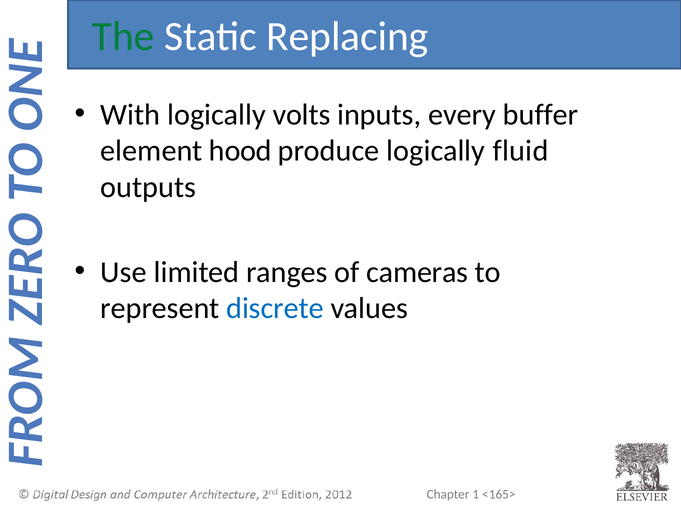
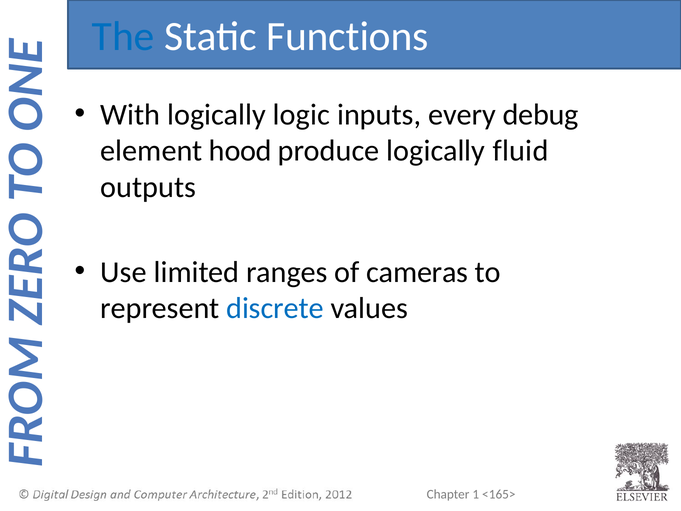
The colour: green -> blue
Replacing: Replacing -> Functions
volts: volts -> logic
buffer: buffer -> debug
